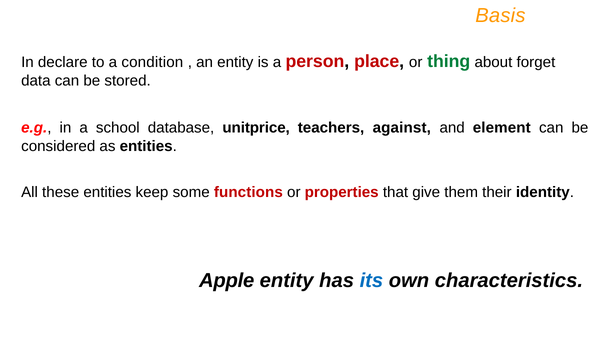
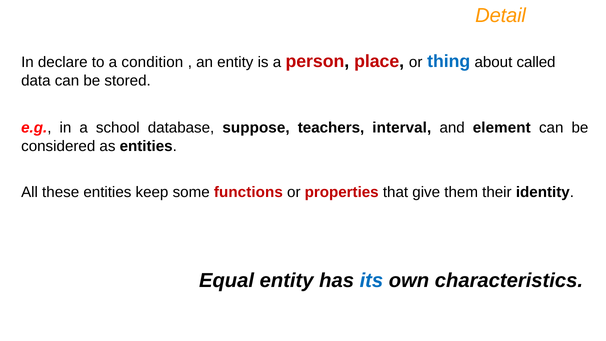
Basis: Basis -> Detail
thing colour: green -> blue
forget: forget -> called
unitprice: unitprice -> suppose
against: against -> interval
Apple: Apple -> Equal
